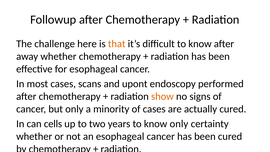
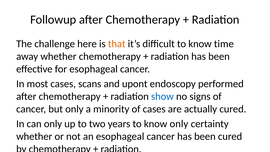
know after: after -> time
show colour: orange -> blue
can cells: cells -> only
